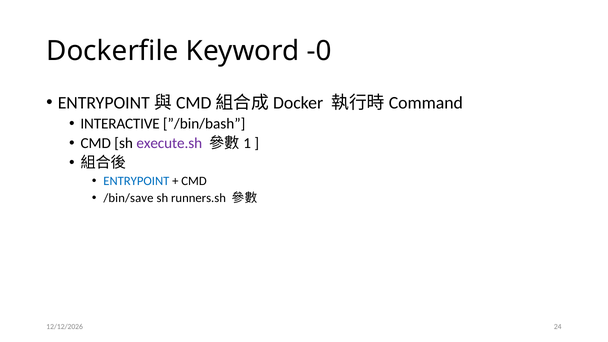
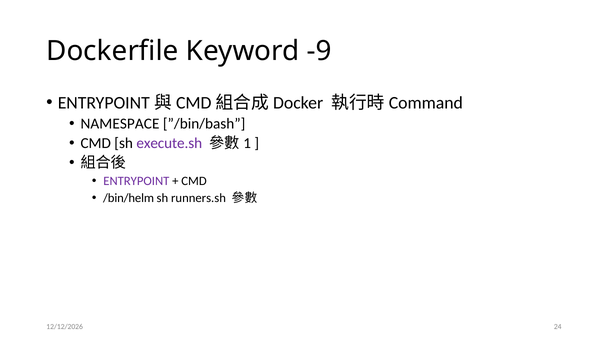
-0: -0 -> -9
INTERACTIVE: INTERACTIVE -> NAMESPACE
ENTRYPOINT colour: blue -> purple
/bin/save: /bin/save -> /bin/helm
